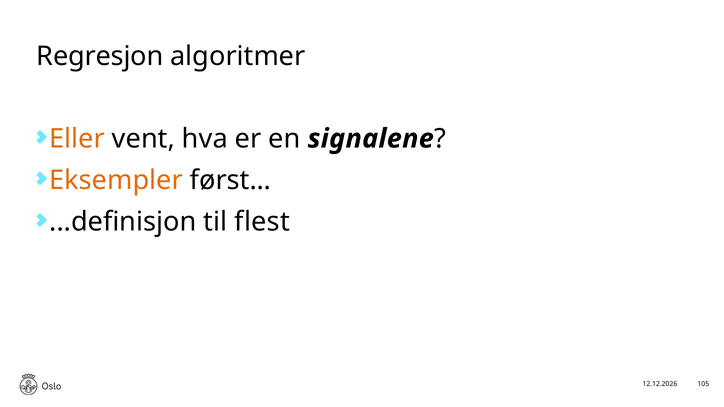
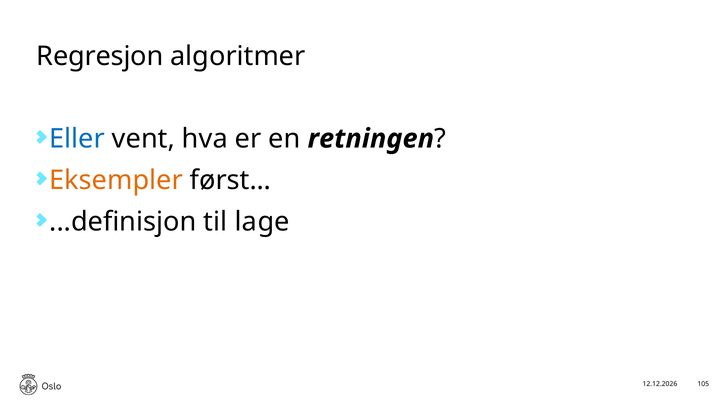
Eller colour: orange -> blue
signalene: signalene -> retningen
flest: flest -> lage
